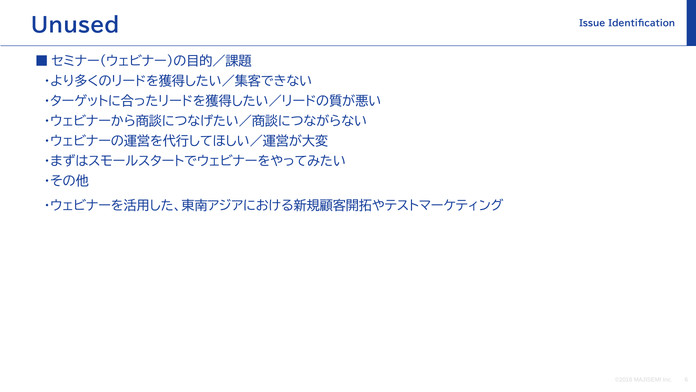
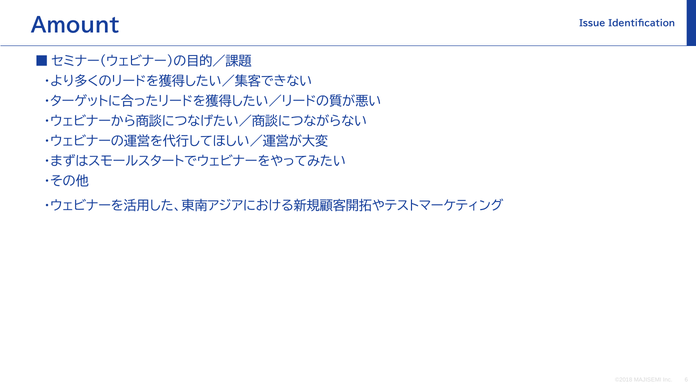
Unused: Unused -> Amount
